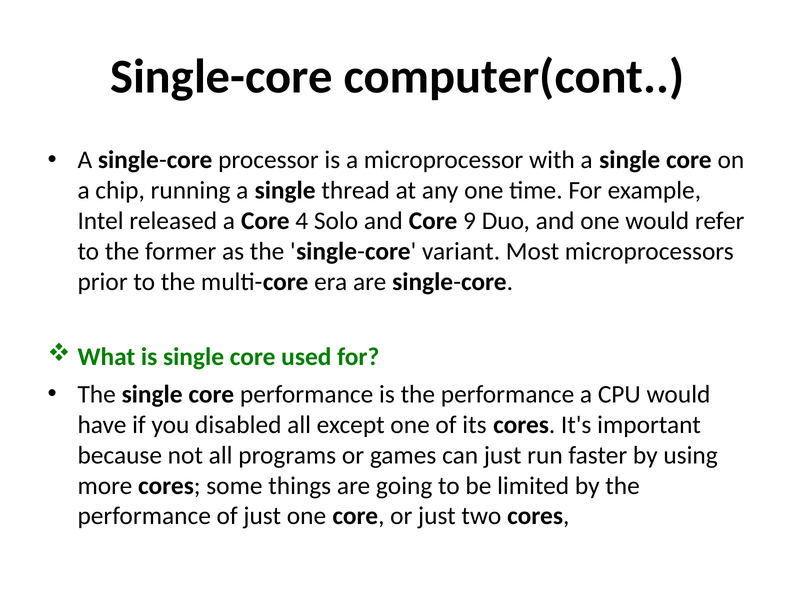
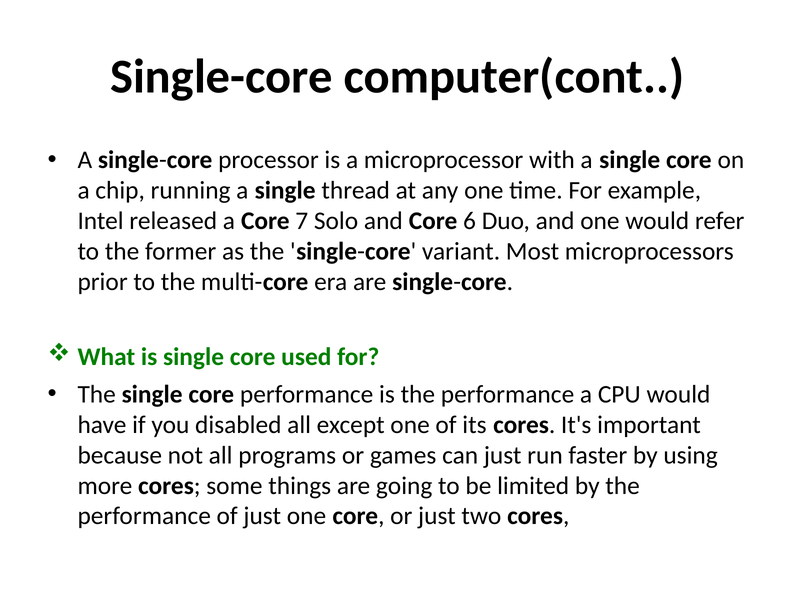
4: 4 -> 7
9: 9 -> 6
